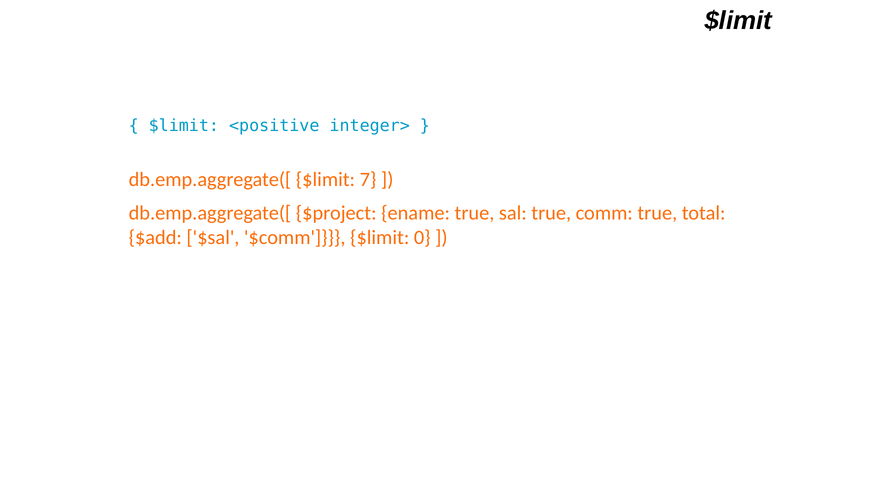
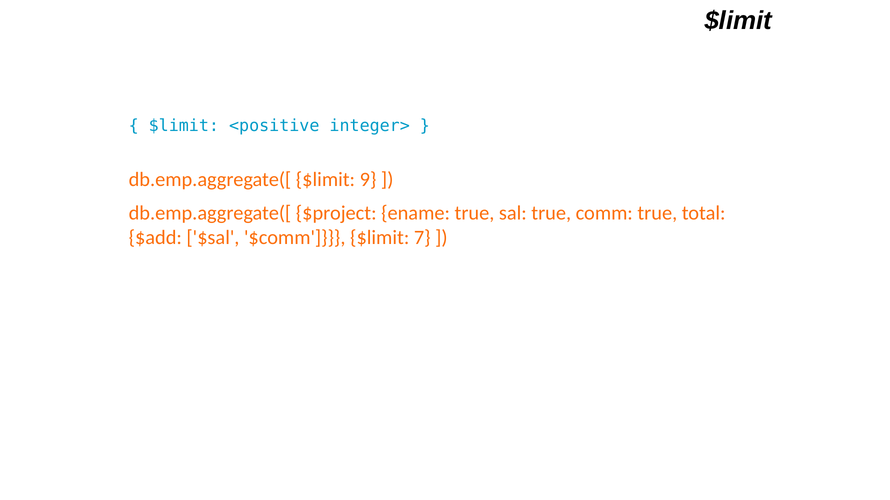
7: 7 -> 9
0: 0 -> 7
